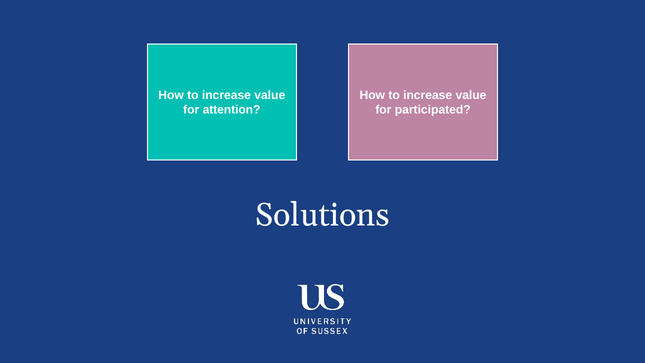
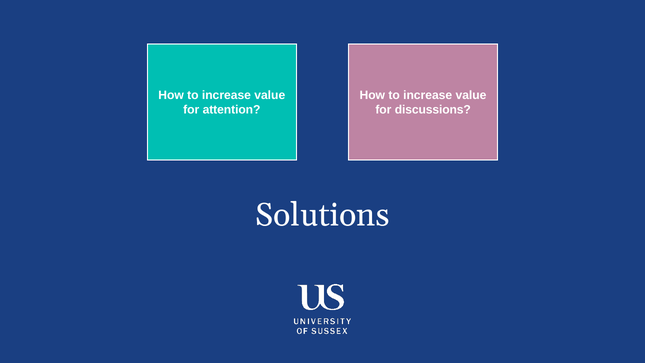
participated: participated -> discussions
